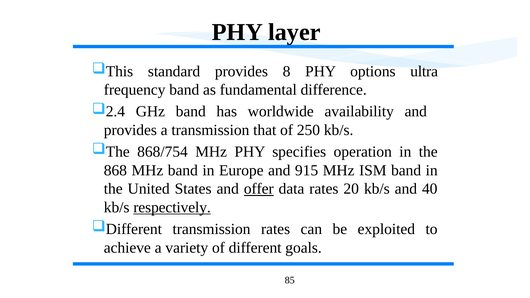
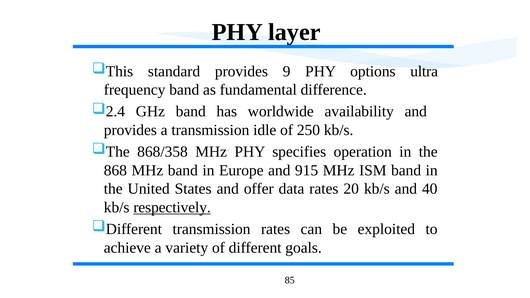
8: 8 -> 9
that: that -> idle
868/754: 868/754 -> 868/358
offer underline: present -> none
